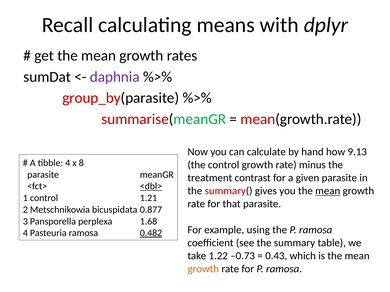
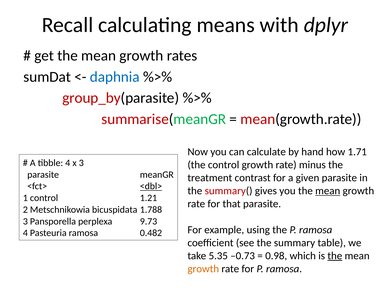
daphnia colour: purple -> blue
9.13: 9.13 -> 1.71
x 8: 8 -> 3
0.877: 0.877 -> 1.788
1.68: 1.68 -> 9.73
0.482 underline: present -> none
1.22: 1.22 -> 5.35
0.43: 0.43 -> 0.98
the at (335, 256) underline: none -> present
